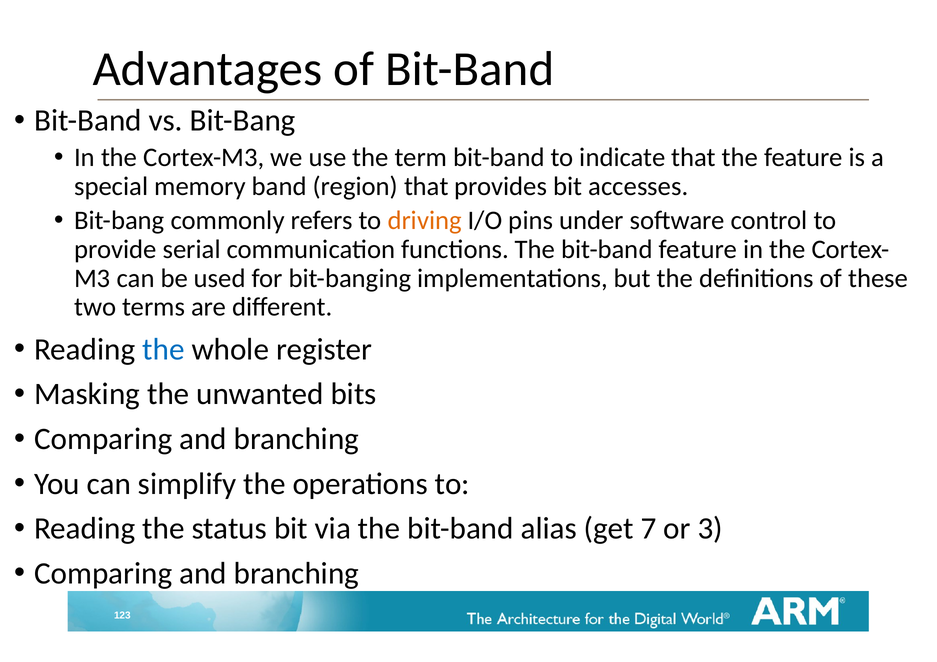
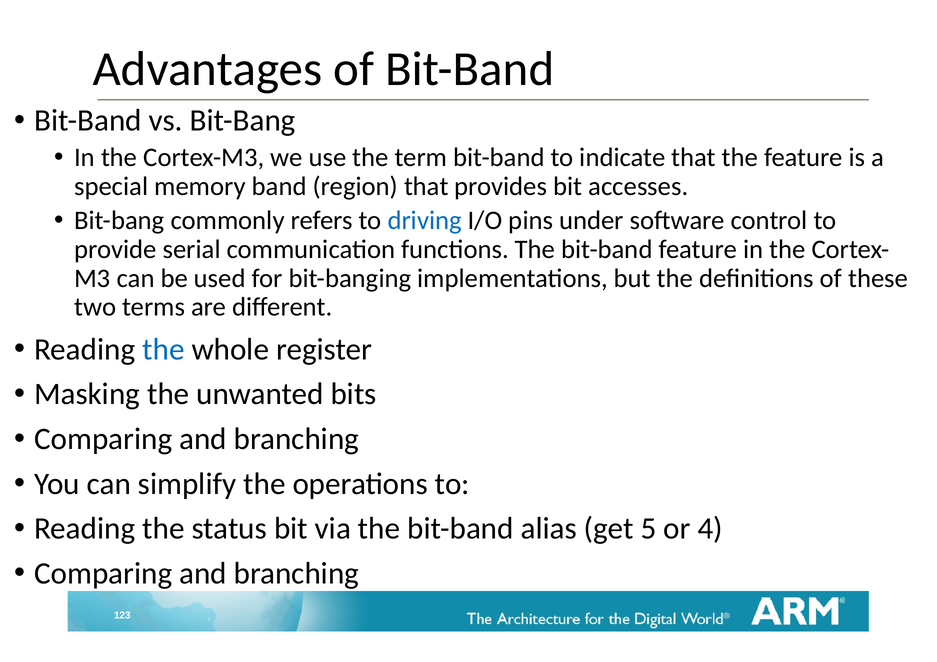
driving colour: orange -> blue
7: 7 -> 5
3: 3 -> 4
